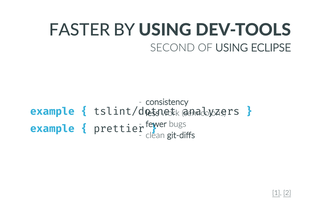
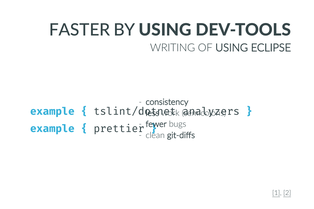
SECOND: SECOND -> WRITING
